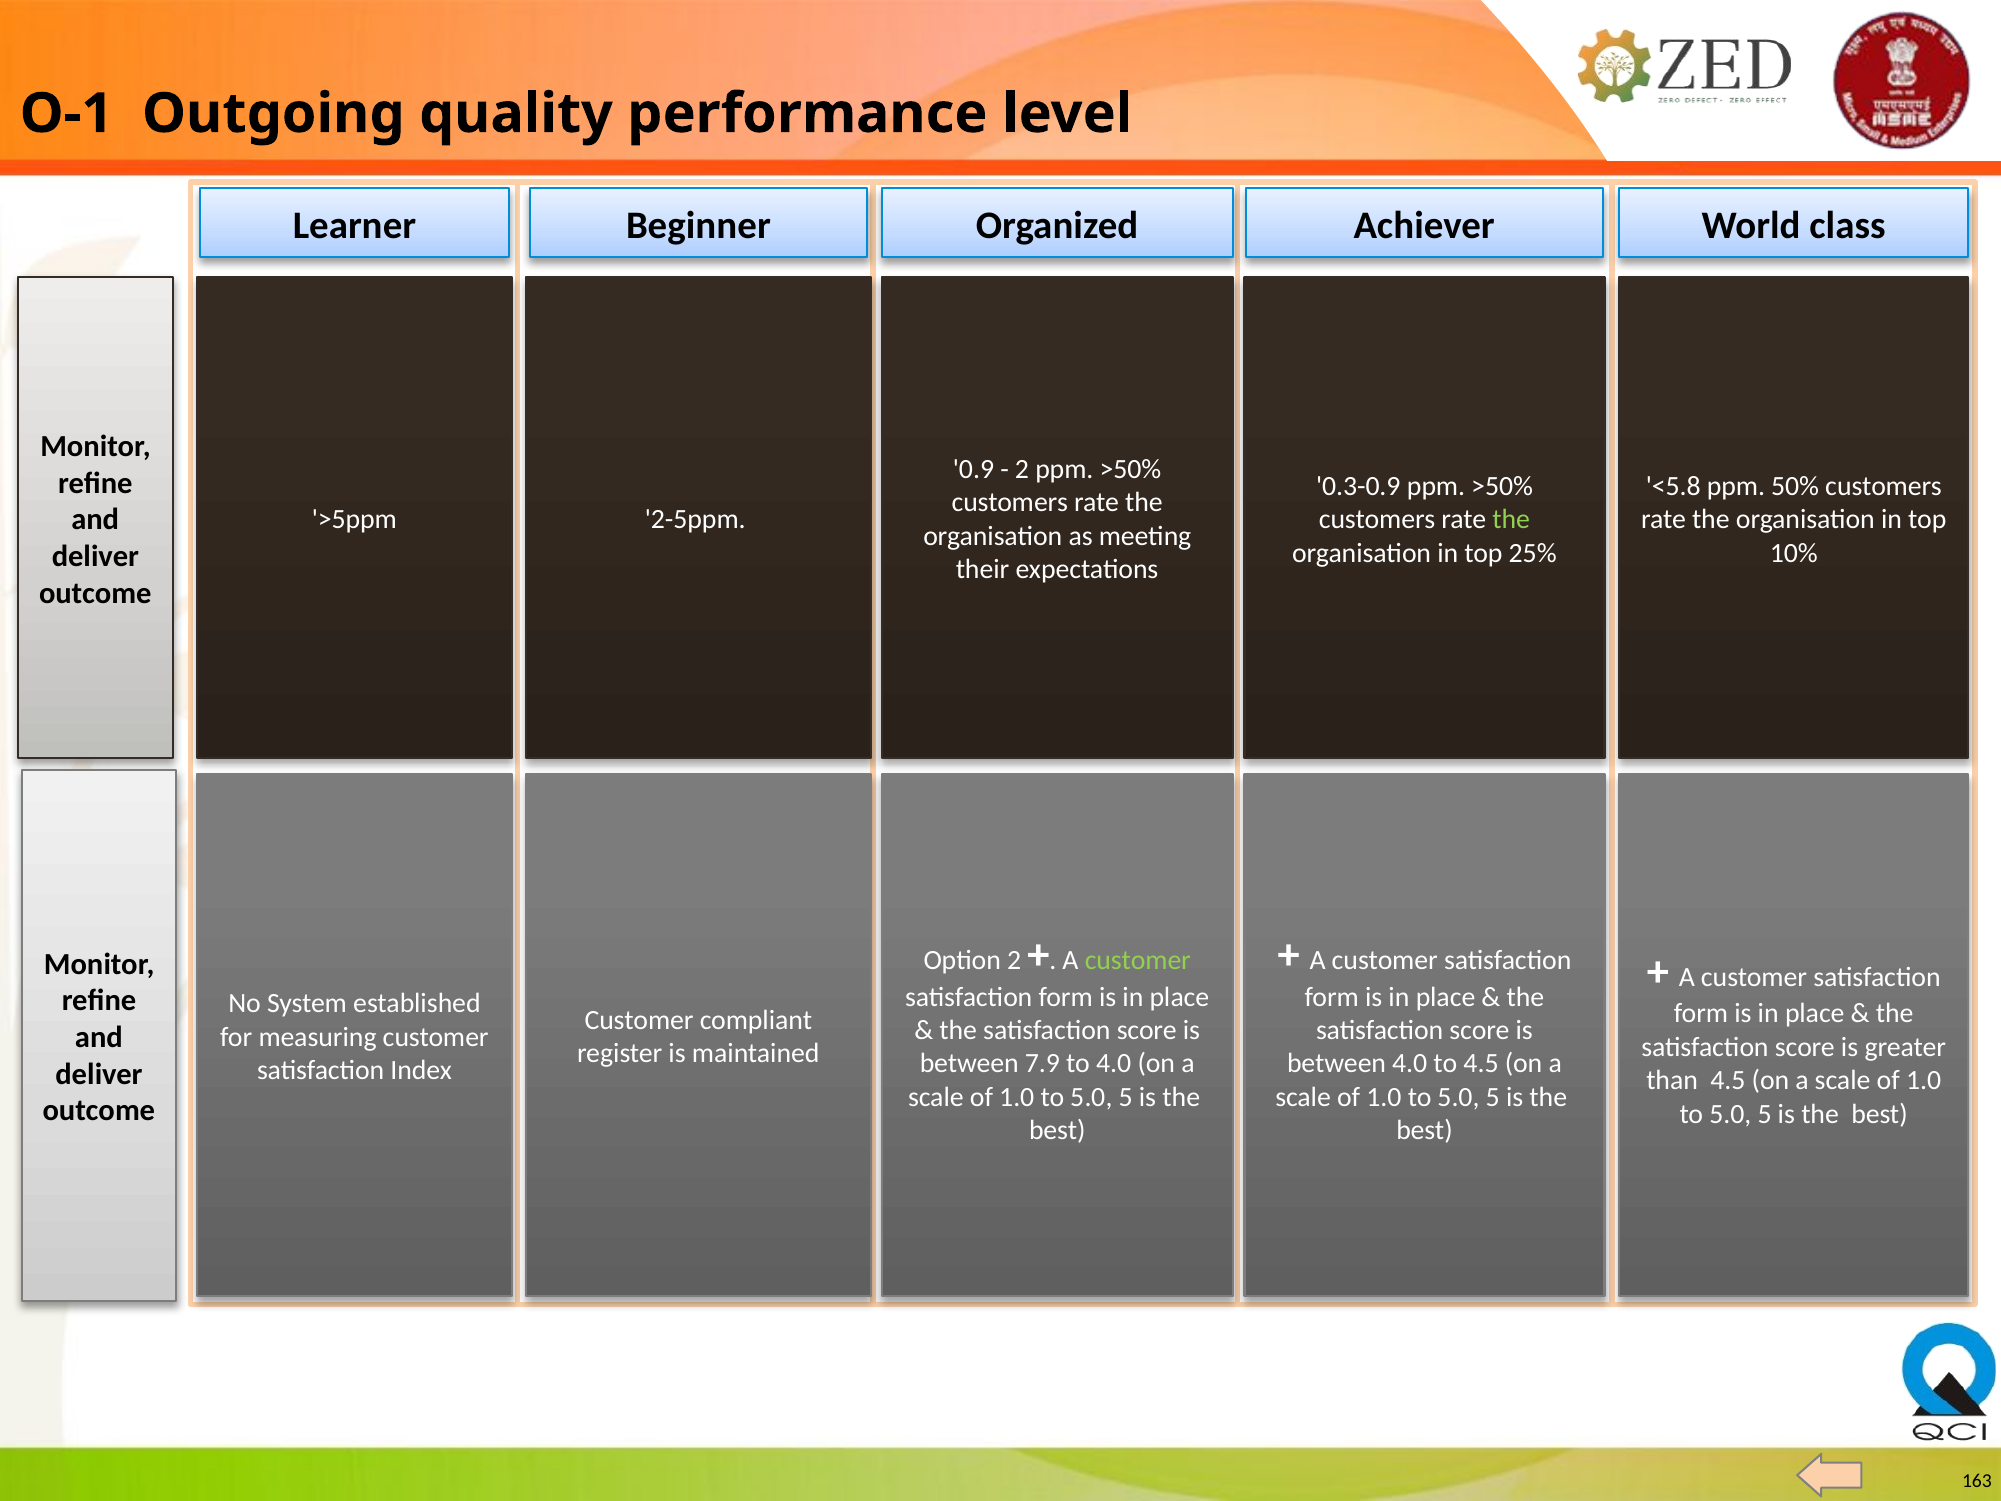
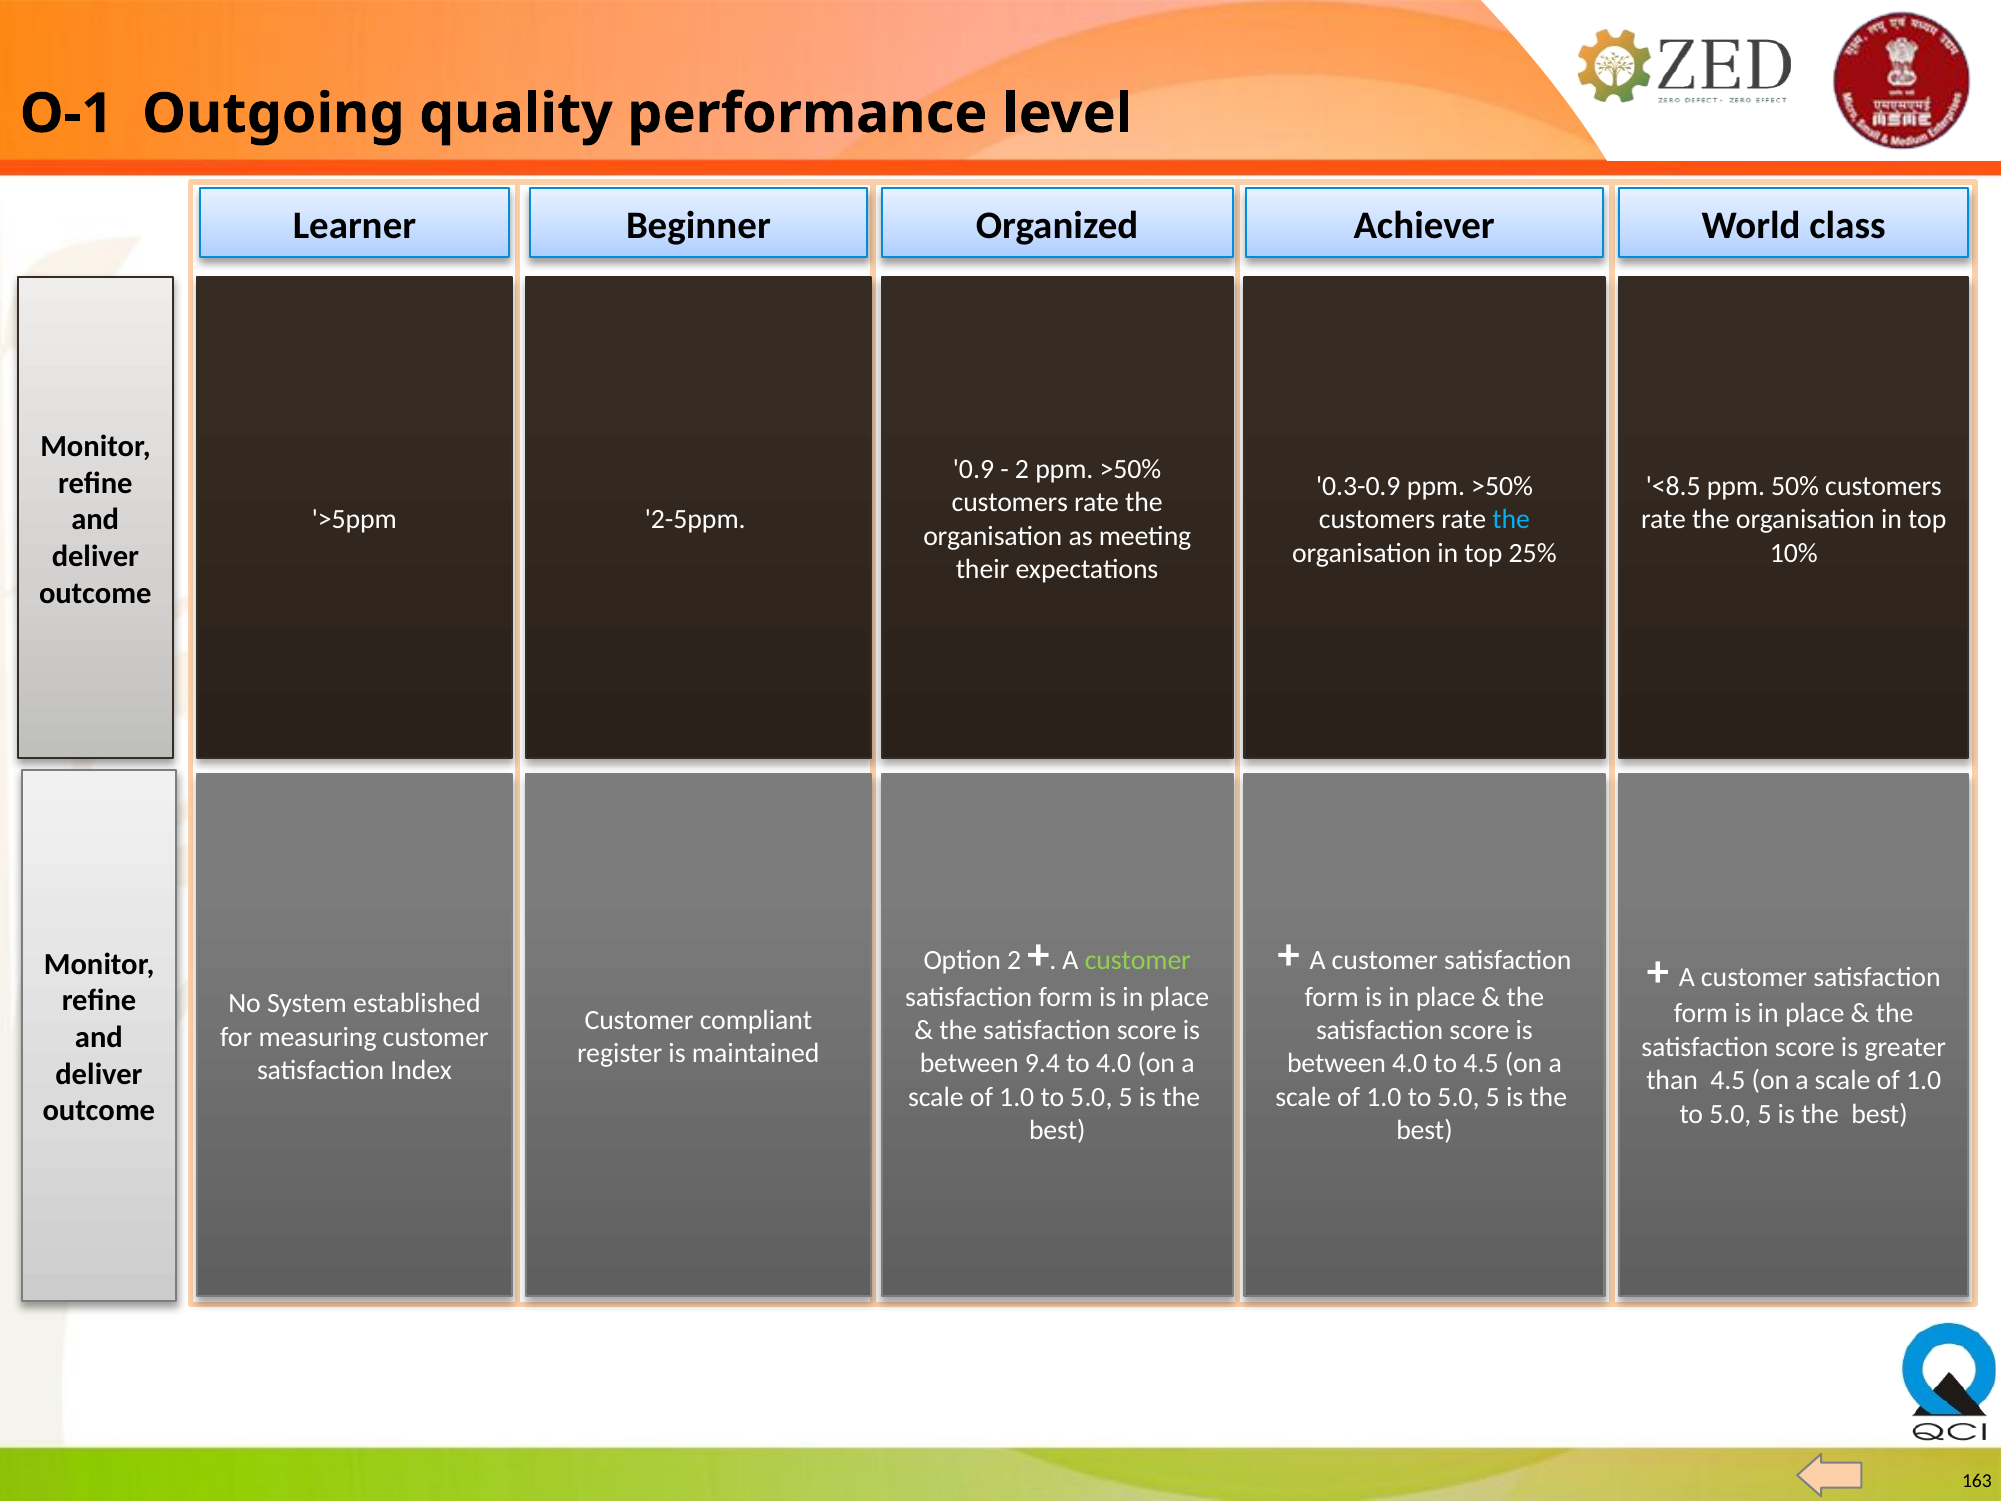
<5.8: <5.8 -> <8.5
the at (1511, 519) colour: light green -> light blue
7.9: 7.9 -> 9.4
